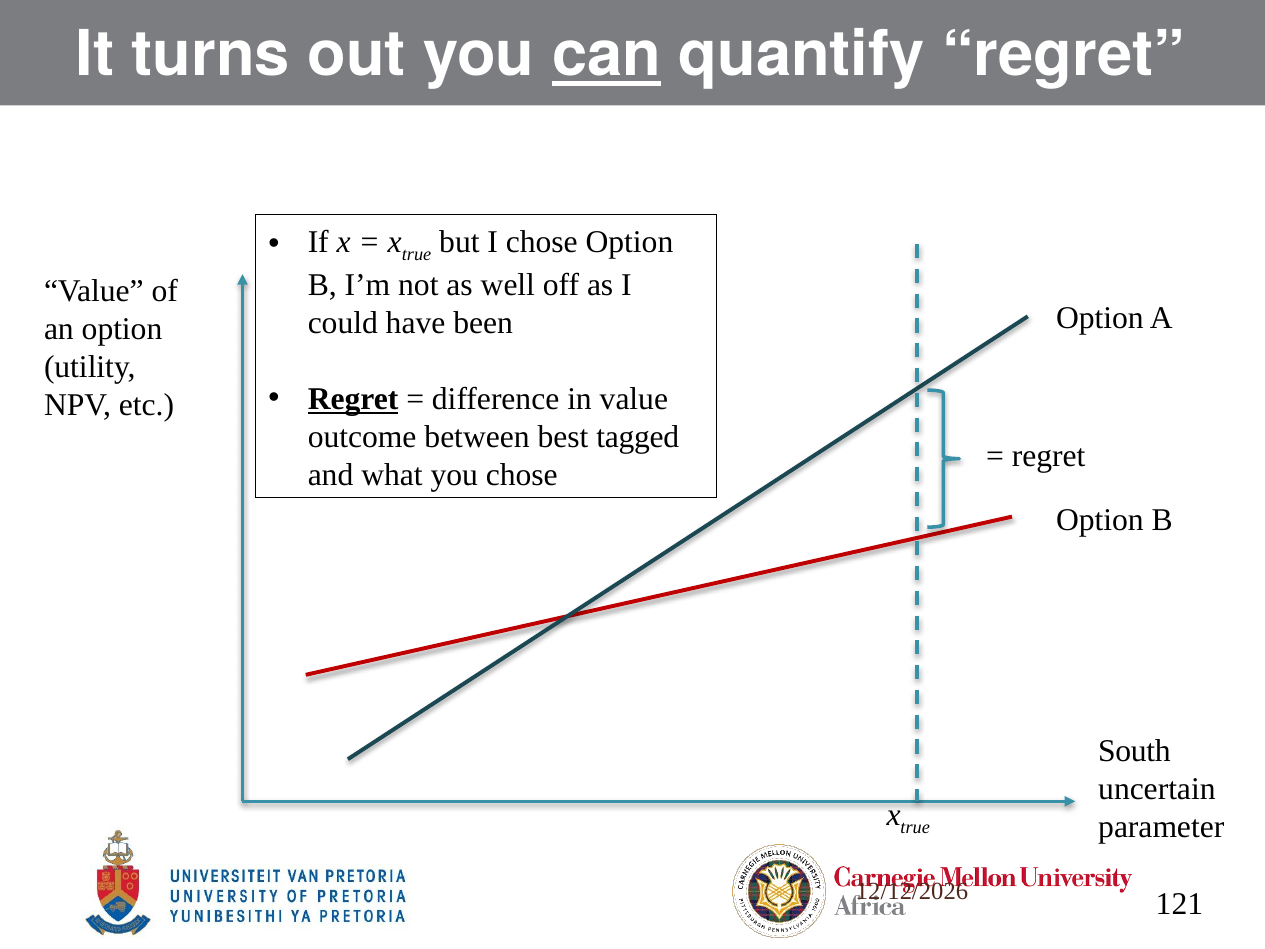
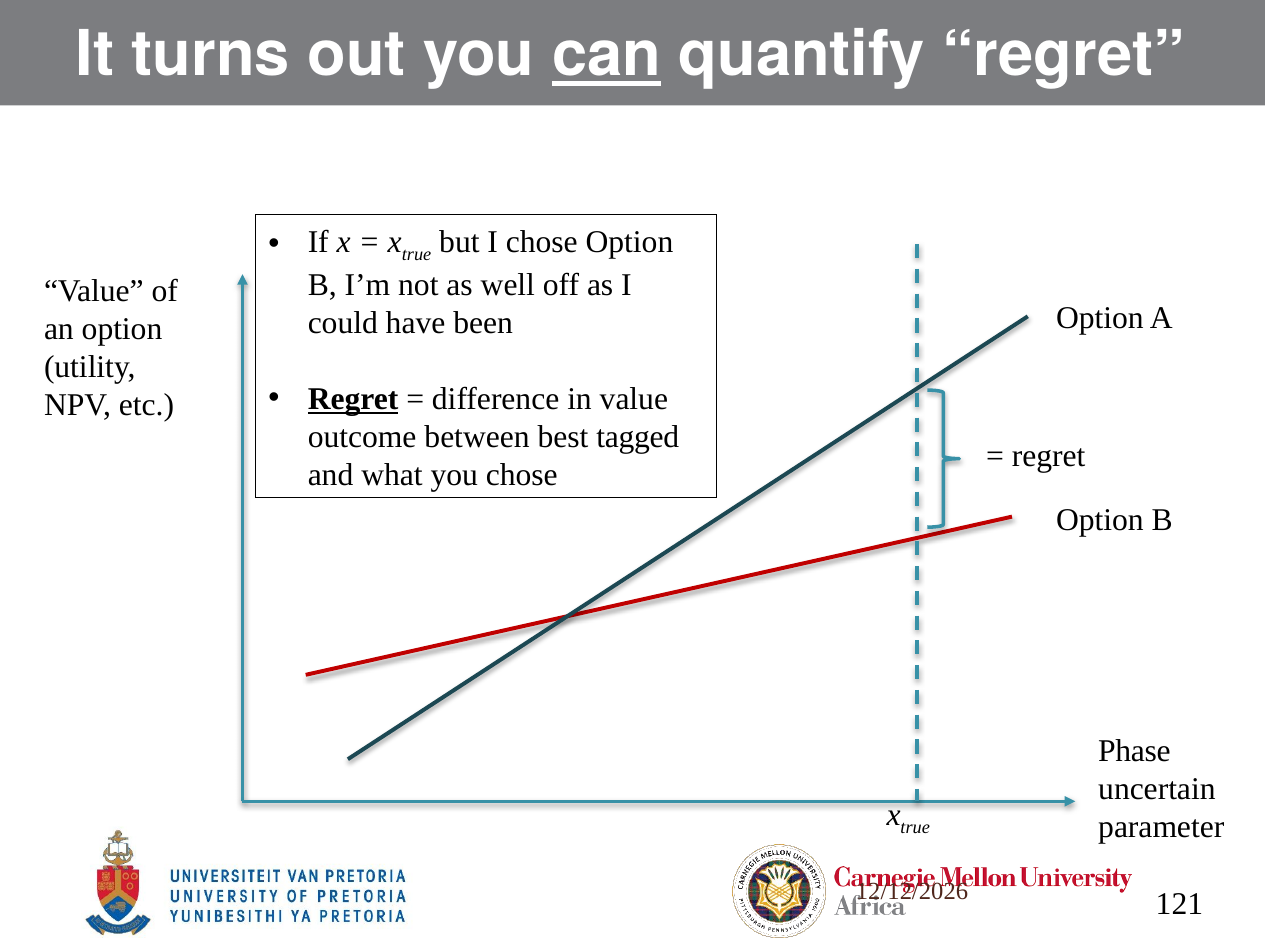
South: South -> Phase
